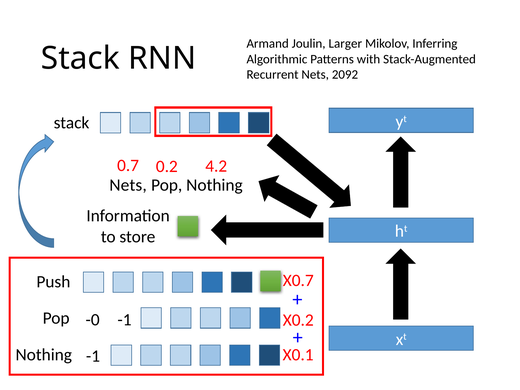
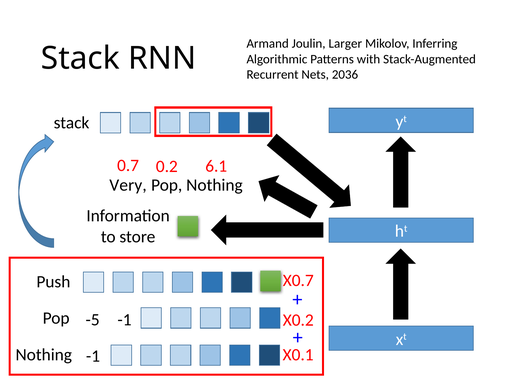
2092: 2092 -> 2036
4.2: 4.2 -> 6.1
Nets at (128, 185): Nets -> Very
-0: -0 -> -5
